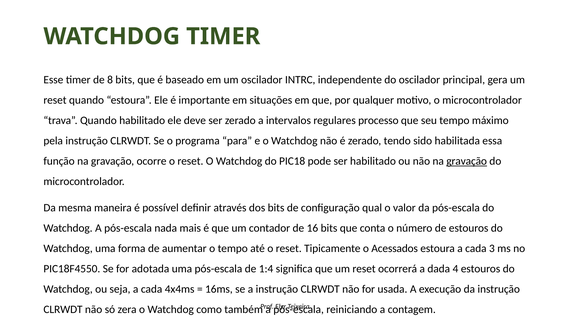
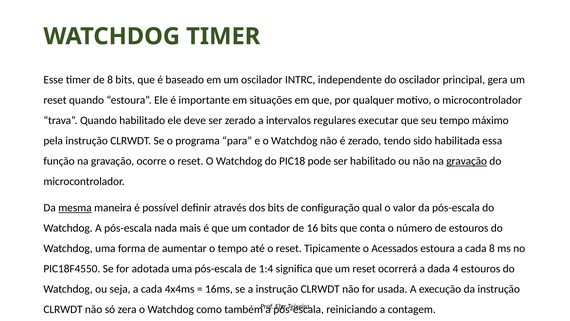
processo: processo -> executar
mesma underline: none -> present
cada 3: 3 -> 8
